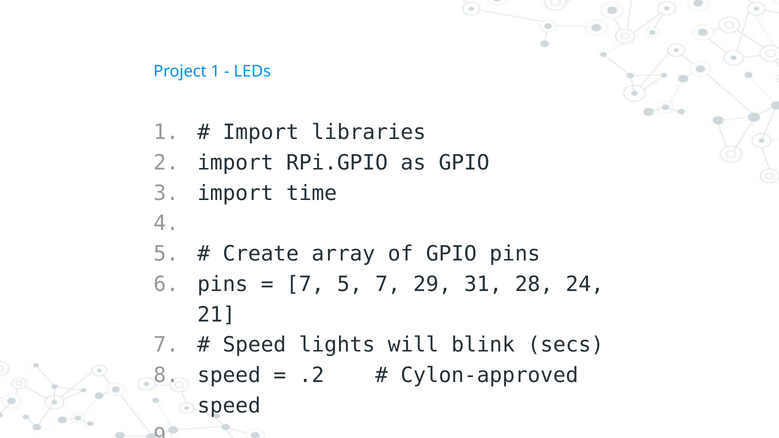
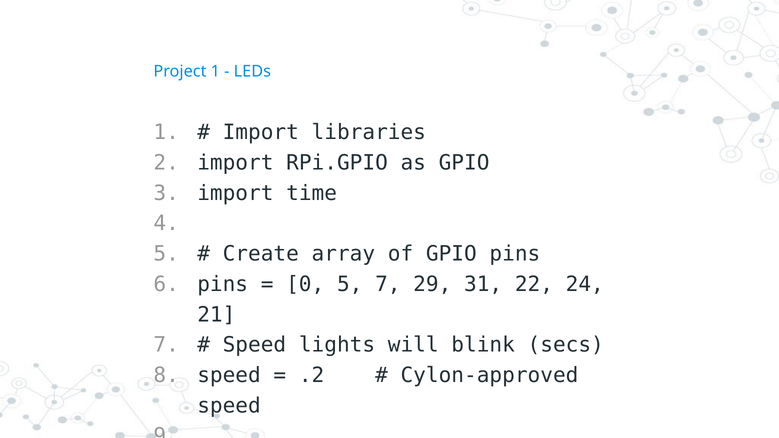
7 at (305, 284): 7 -> 0
28: 28 -> 22
